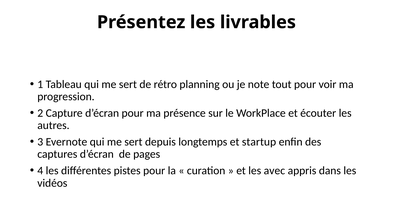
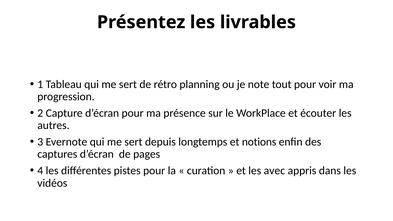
startup: startup -> notions
